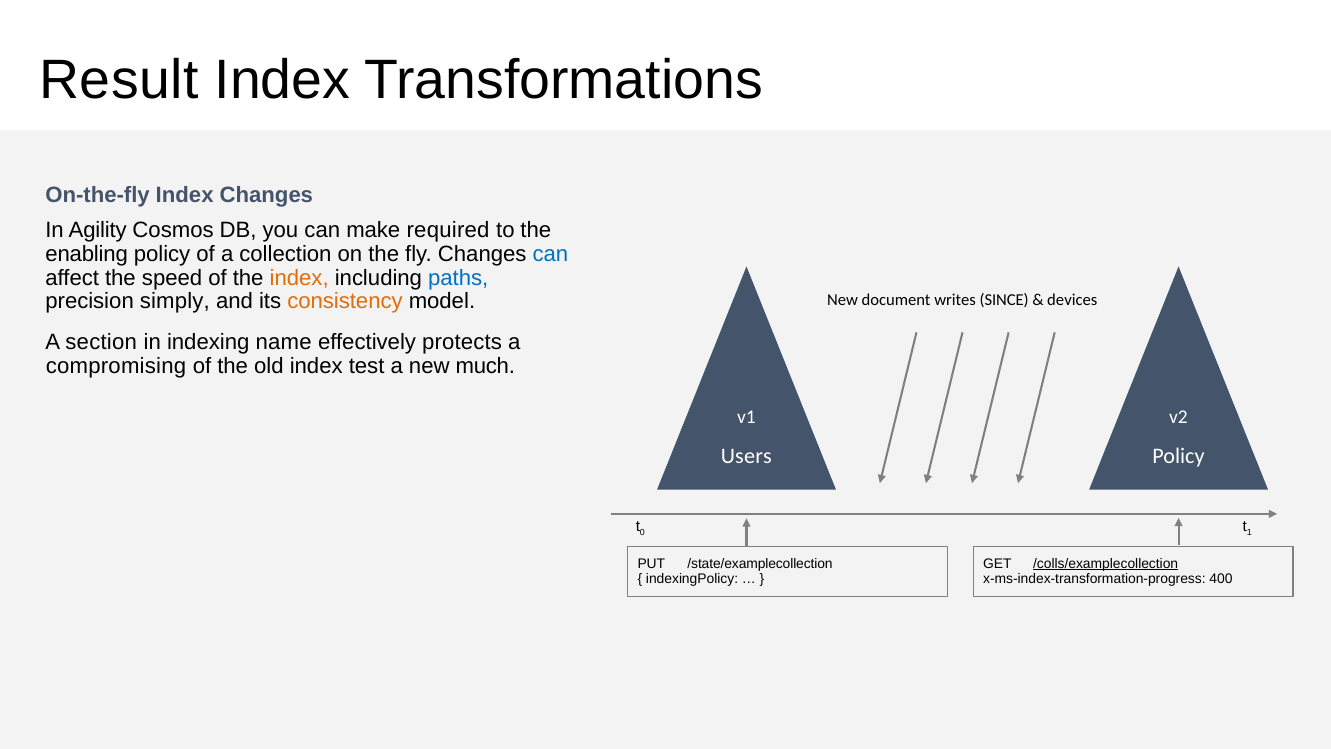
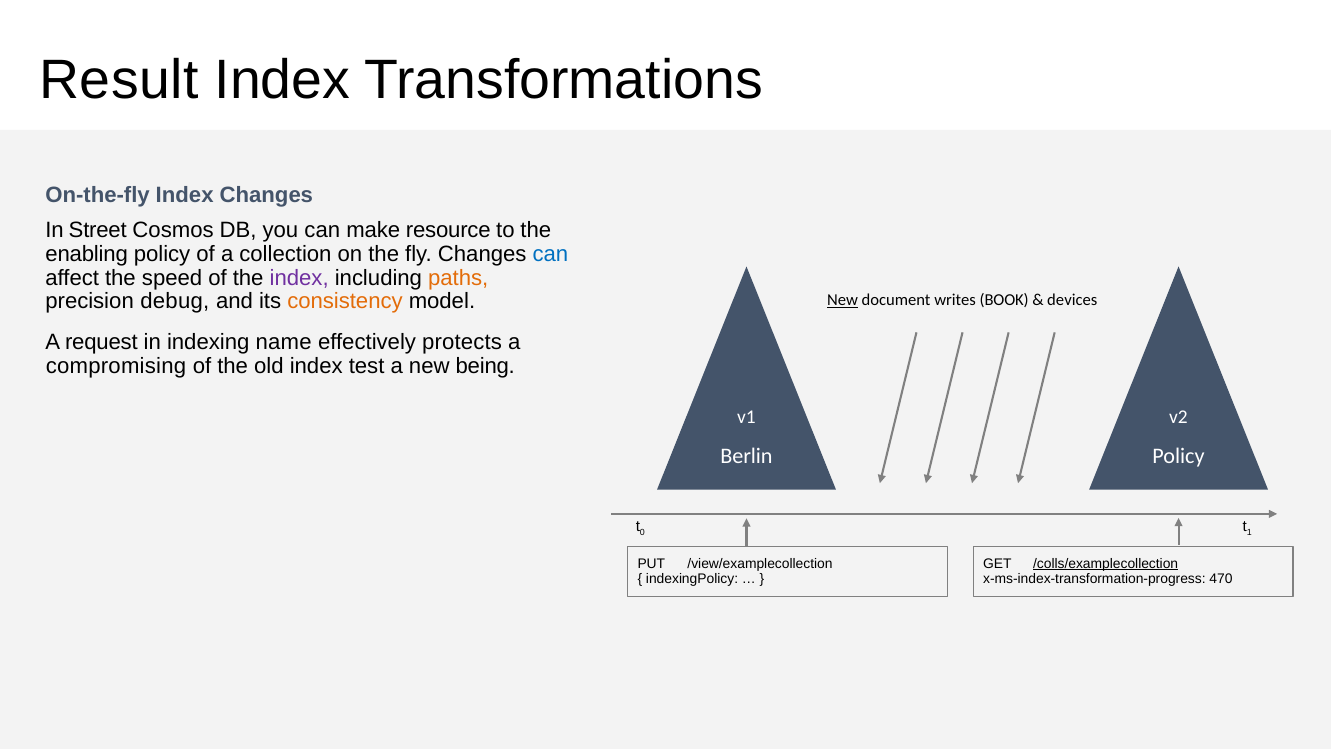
Agility: Agility -> Street
required: required -> resource
index at (299, 278) colour: orange -> purple
paths colour: blue -> orange
simply: simply -> debug
New at (843, 300) underline: none -> present
SINCE: SINCE -> BOOK
section: section -> request
much: much -> being
Users: Users -> Berlin
/state/examplecollection: /state/examplecollection -> /view/examplecollection
400: 400 -> 470
